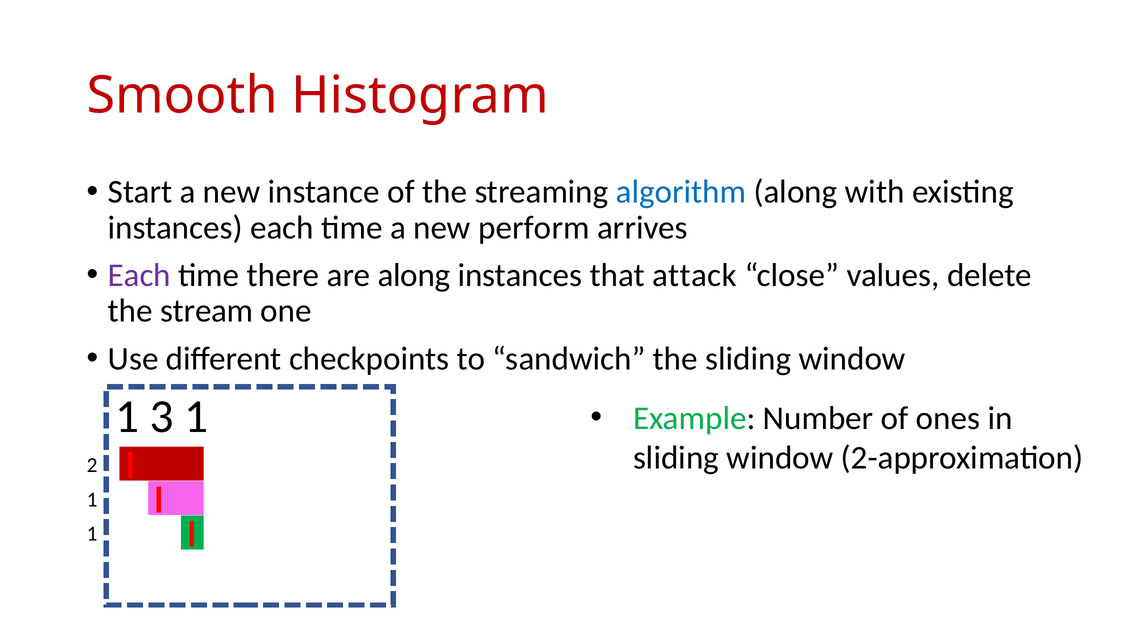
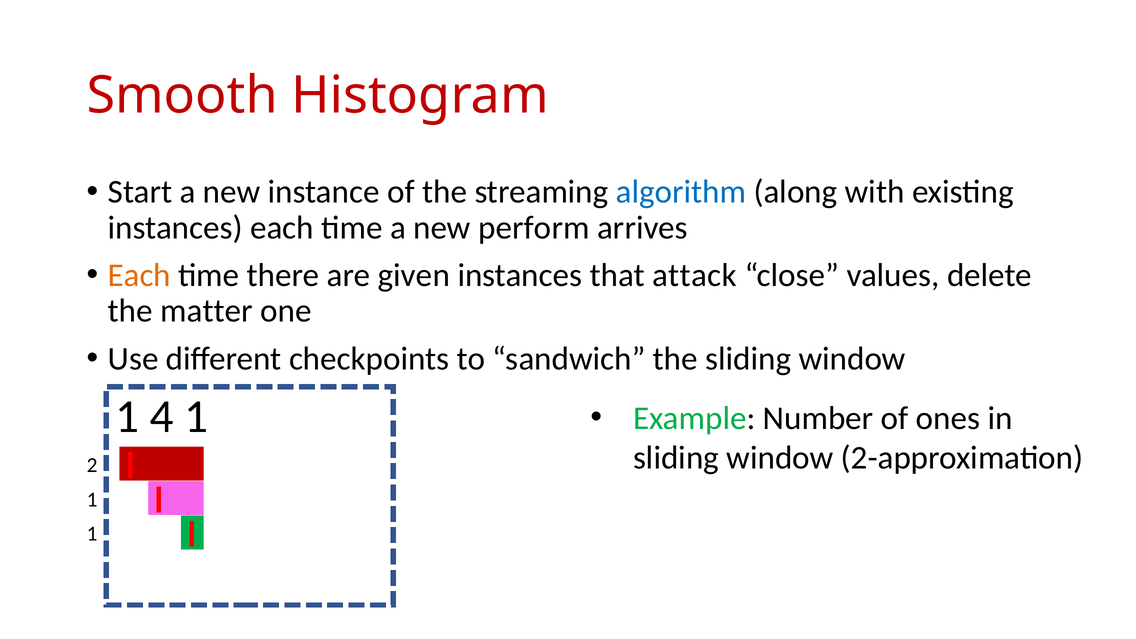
Each at (139, 275) colour: purple -> orange
are along: along -> given
stream: stream -> matter
3: 3 -> 4
